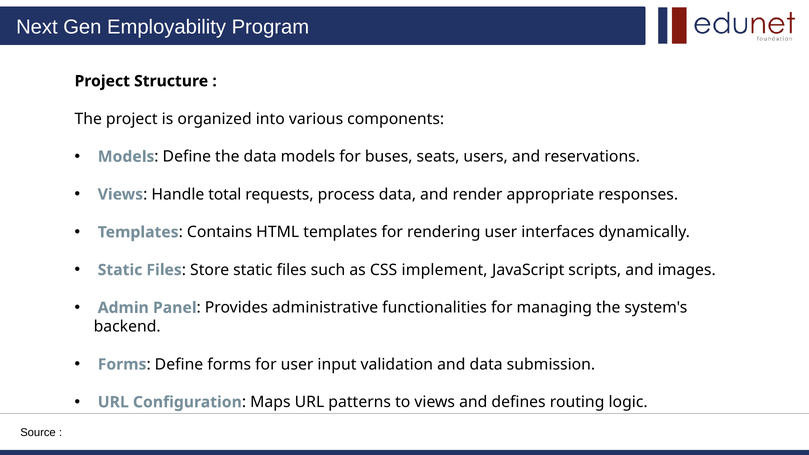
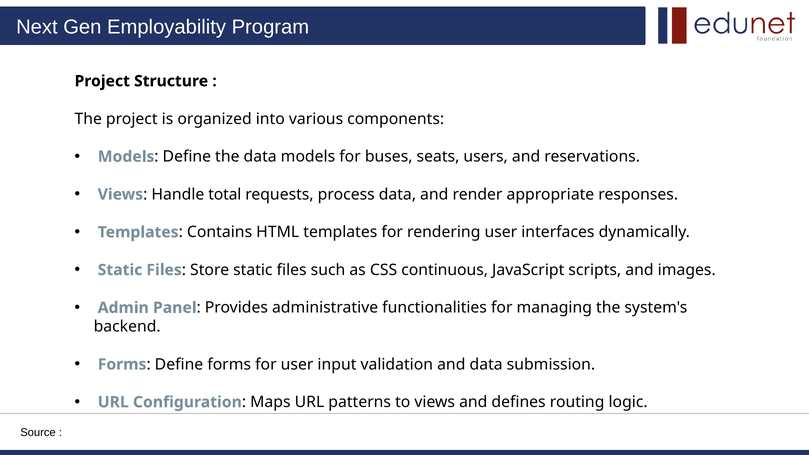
implement: implement -> continuous
